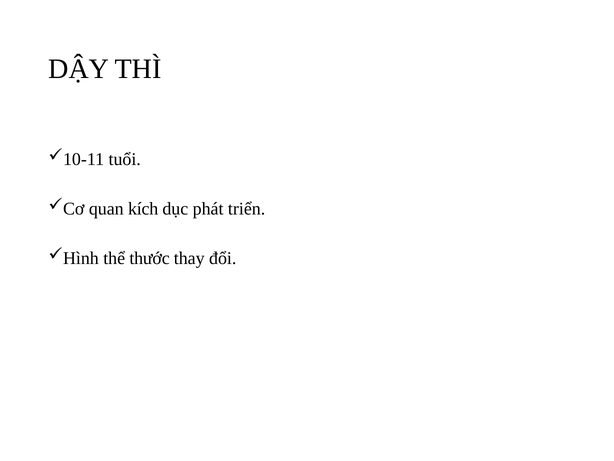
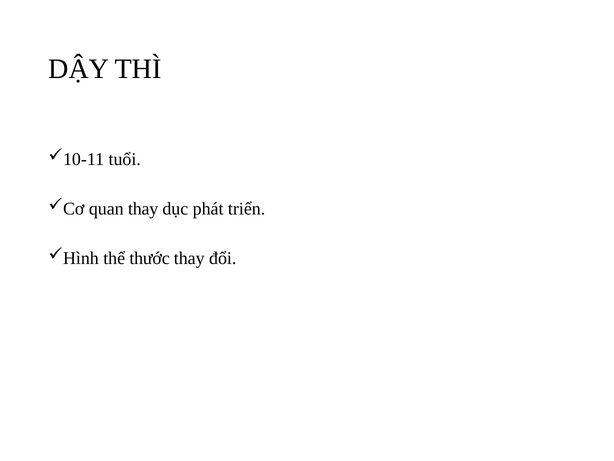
quan kích: kích -> thay
